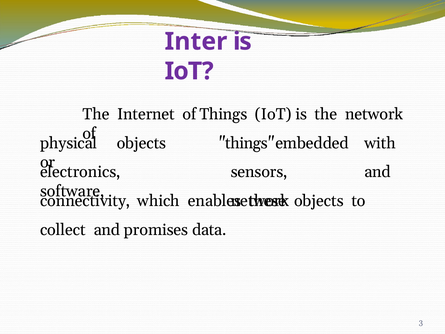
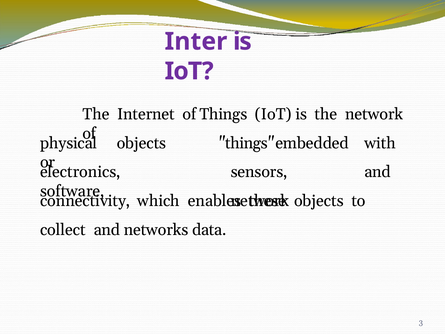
promises: promises -> networks
